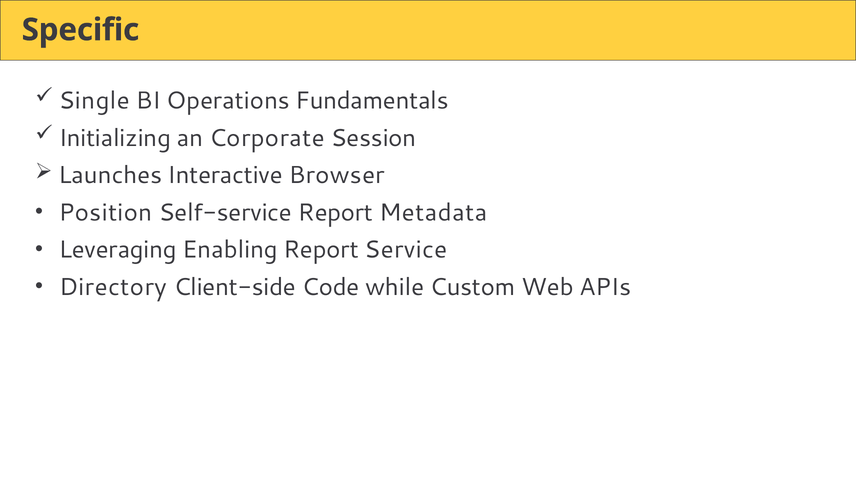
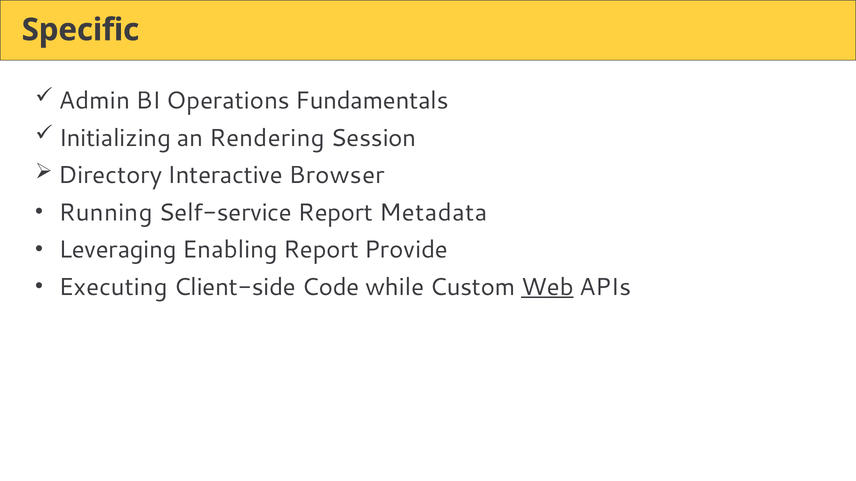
Single: Single -> Admin
Corporate: Corporate -> Rendering
Launches: Launches -> Directory
Position: Position -> Running
Service: Service -> Provide
Directory: Directory -> Executing
Web underline: none -> present
